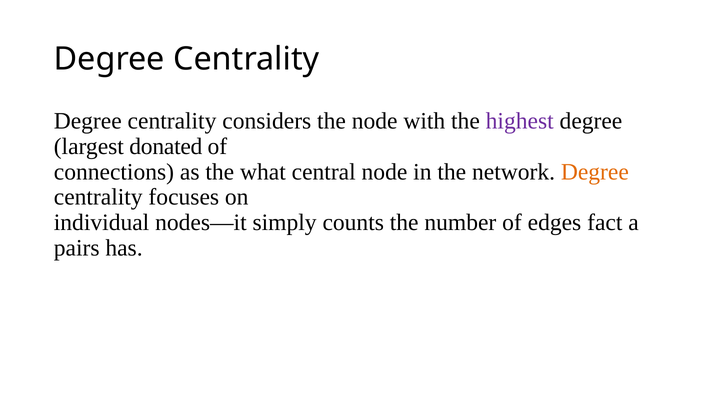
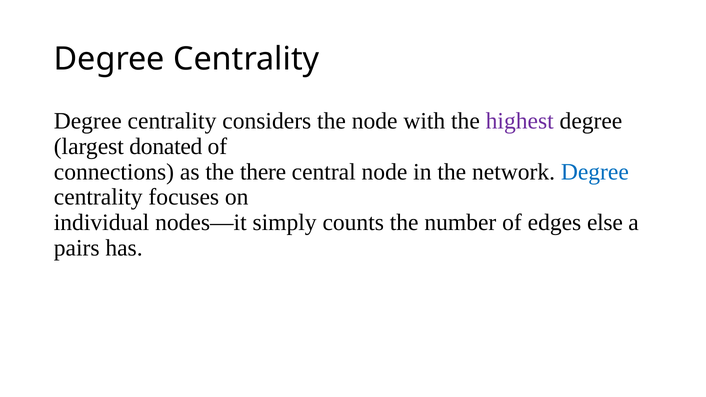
what: what -> there
Degree at (595, 172) colour: orange -> blue
fact: fact -> else
